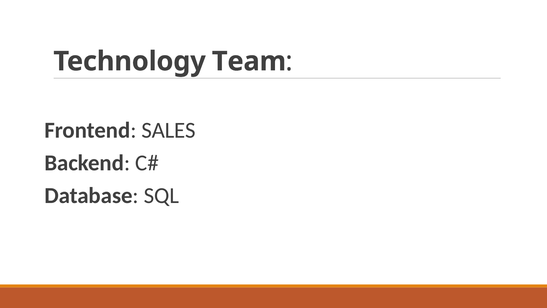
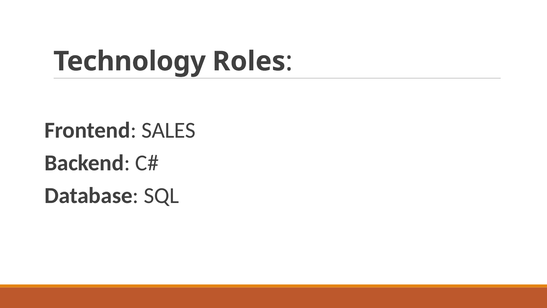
Team: Team -> Roles
